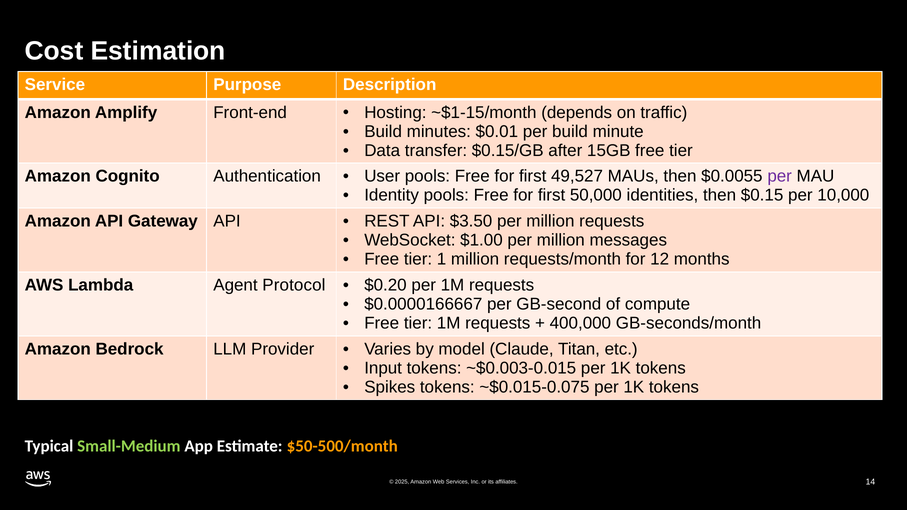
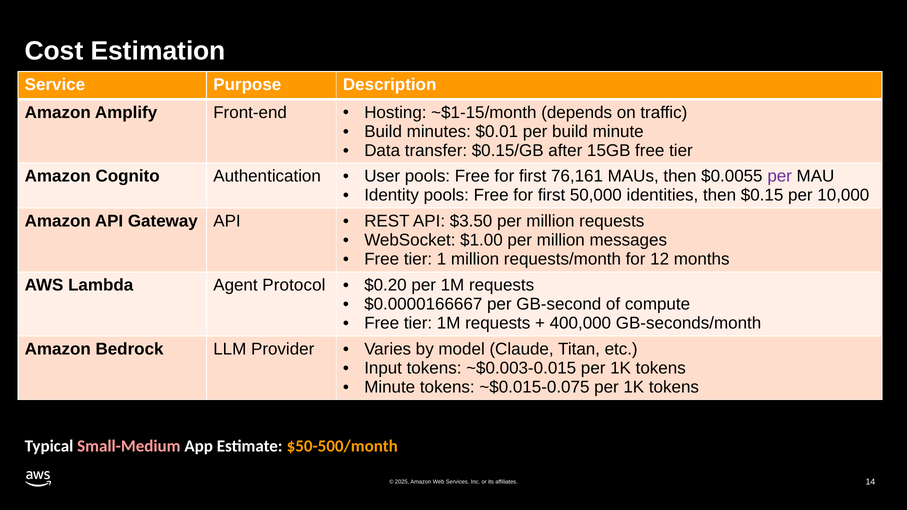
49,527: 49,527 -> 76,161
Spikes at (390, 387): Spikes -> Minute
Small-Medium colour: light green -> pink
